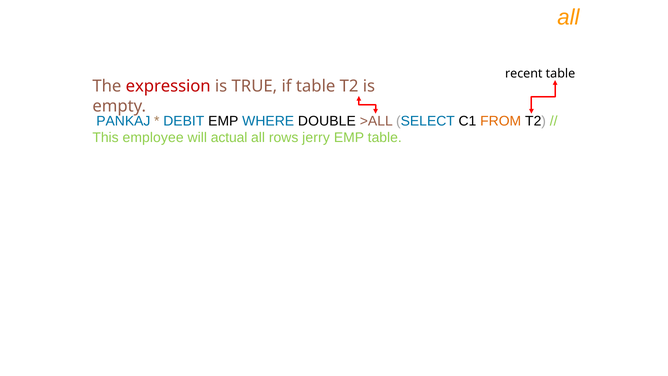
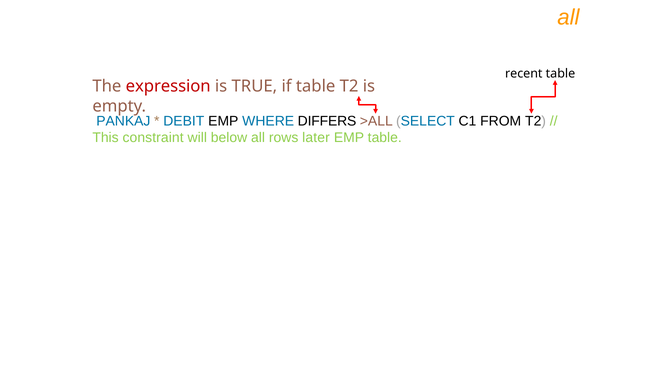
DOUBLE: DOUBLE -> DIFFERS
FROM colour: orange -> black
employee: employee -> constraint
actual: actual -> below
jerry: jerry -> later
